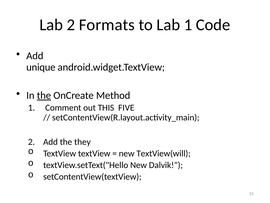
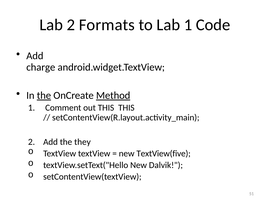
unique: unique -> charge
Method underline: none -> present
THIS FIVE: FIVE -> THIS
TextView(will: TextView(will -> TextView(five
